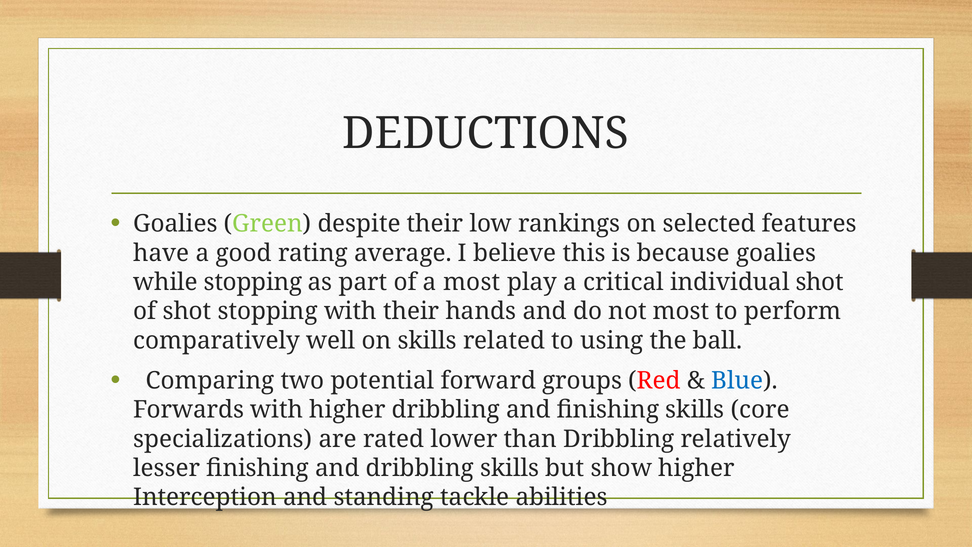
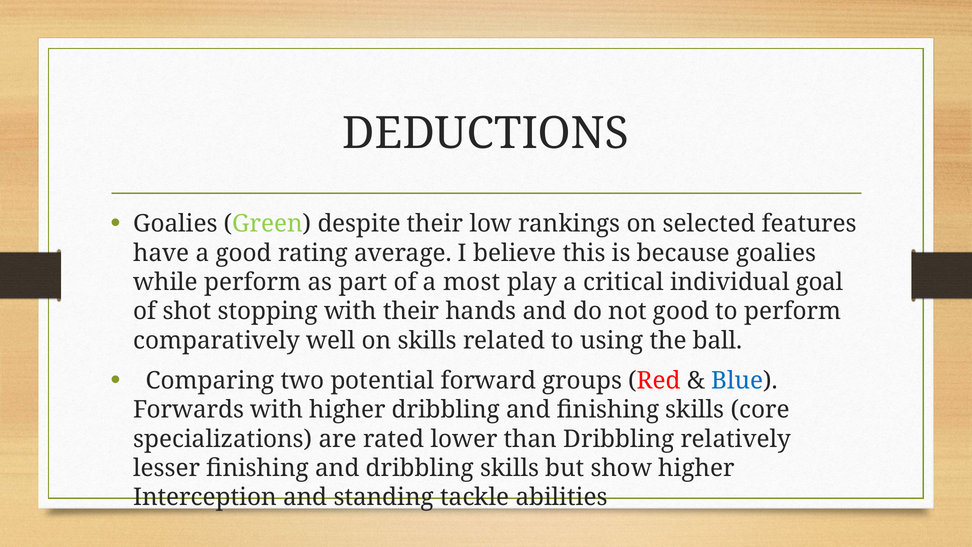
while stopping: stopping -> perform
individual shot: shot -> goal
not most: most -> good
